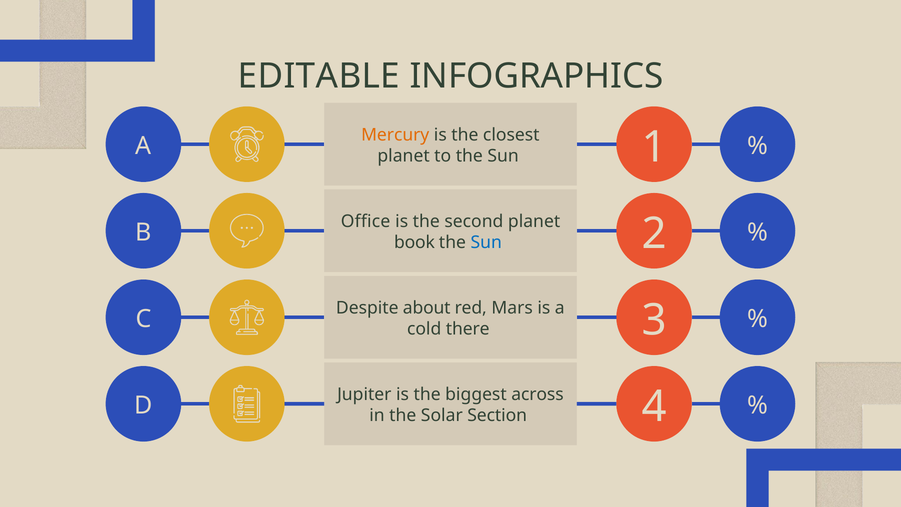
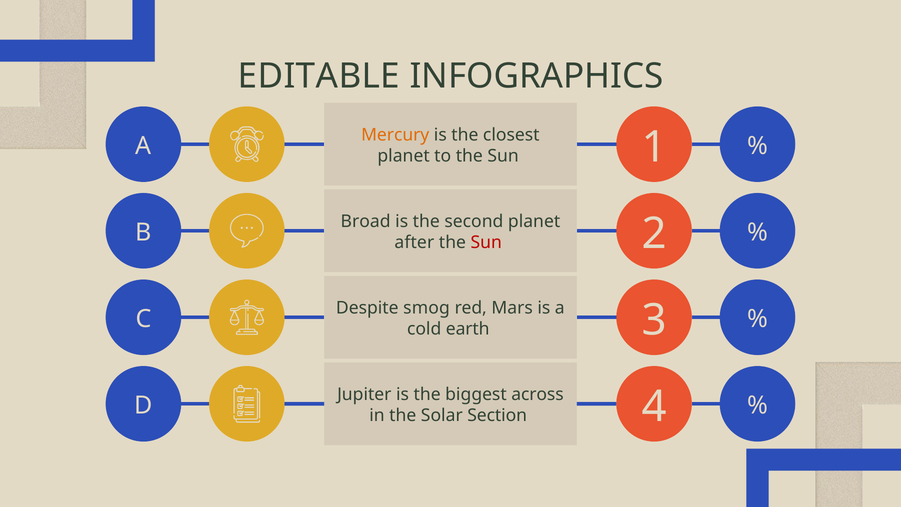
Office: Office -> Broad
book: book -> after
Sun at (486, 242) colour: blue -> red
about: about -> smog
there: there -> earth
